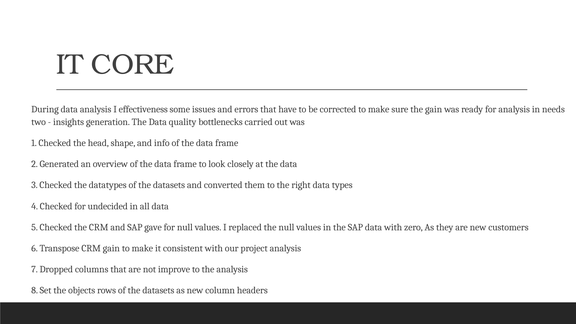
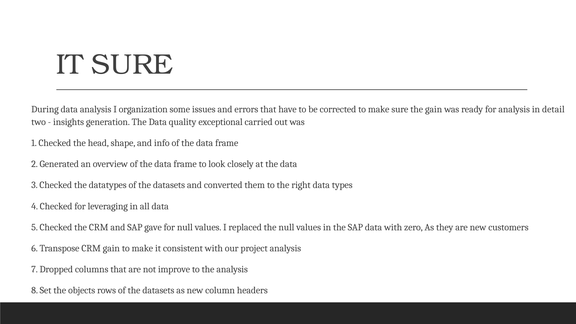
IT CORE: CORE -> SURE
effectiveness: effectiveness -> organization
needs: needs -> detail
bottlenecks: bottlenecks -> exceptional
undecided: undecided -> leveraging
